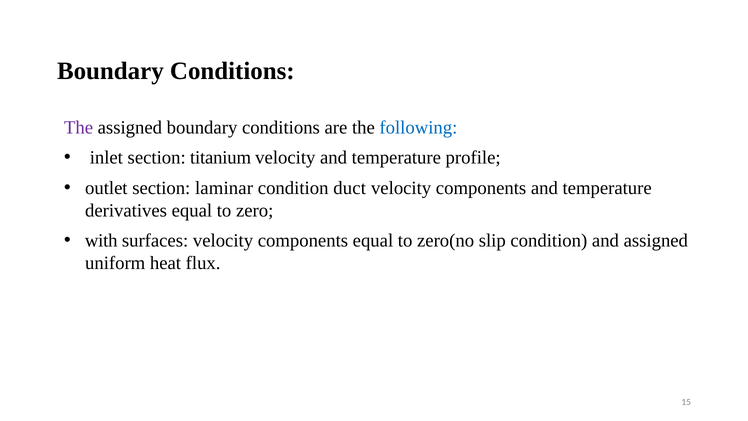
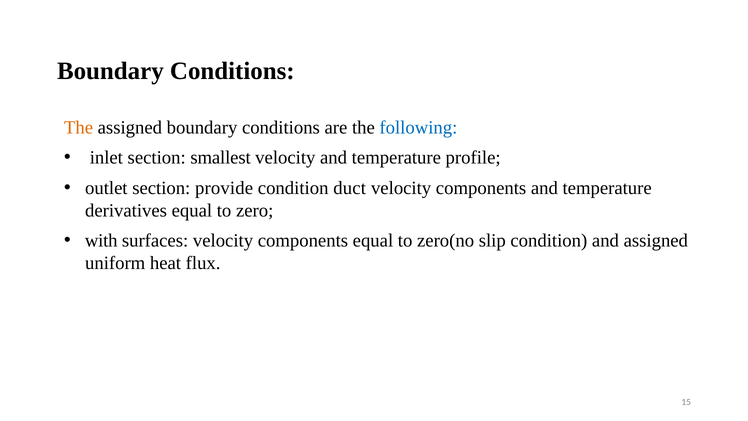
The at (79, 127) colour: purple -> orange
titanium: titanium -> smallest
laminar: laminar -> provide
